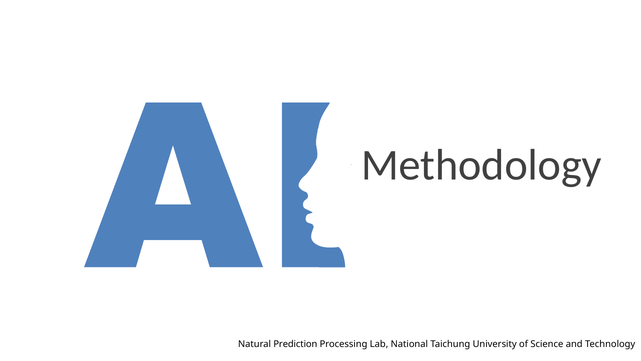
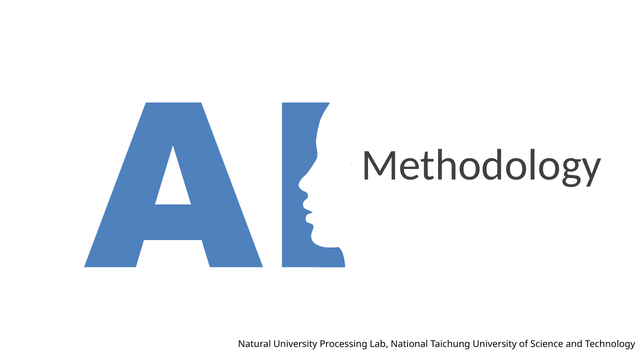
Natural Prediction: Prediction -> University
